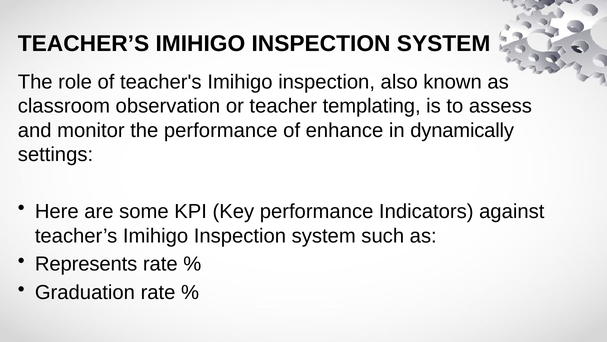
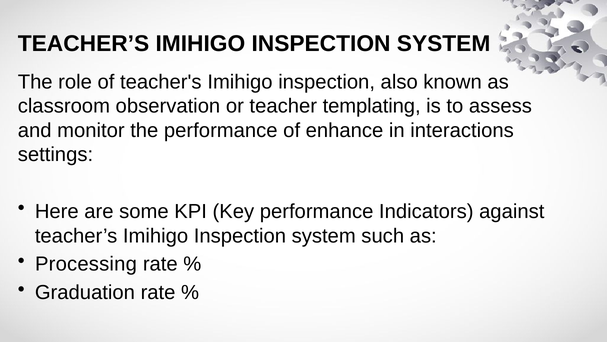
dynamically: dynamically -> interactions
Represents: Represents -> Processing
